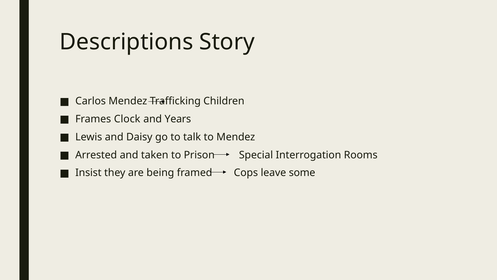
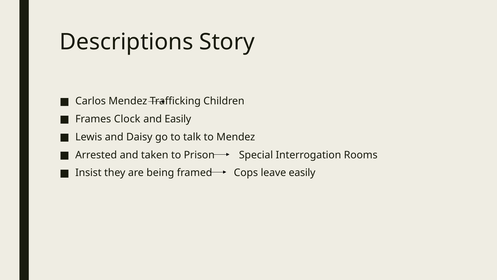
and Years: Years -> Easily
leave some: some -> easily
